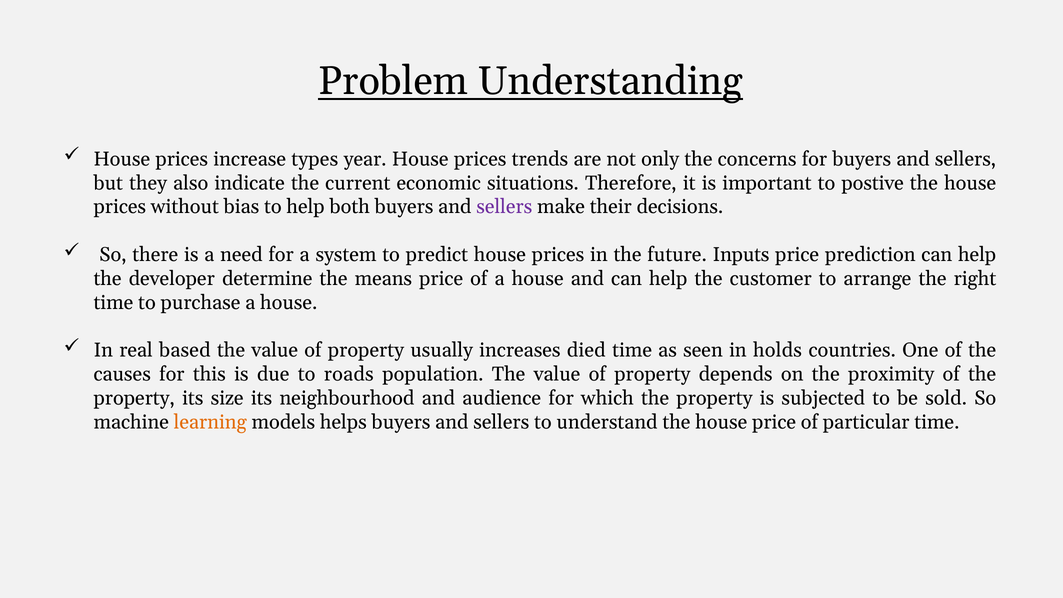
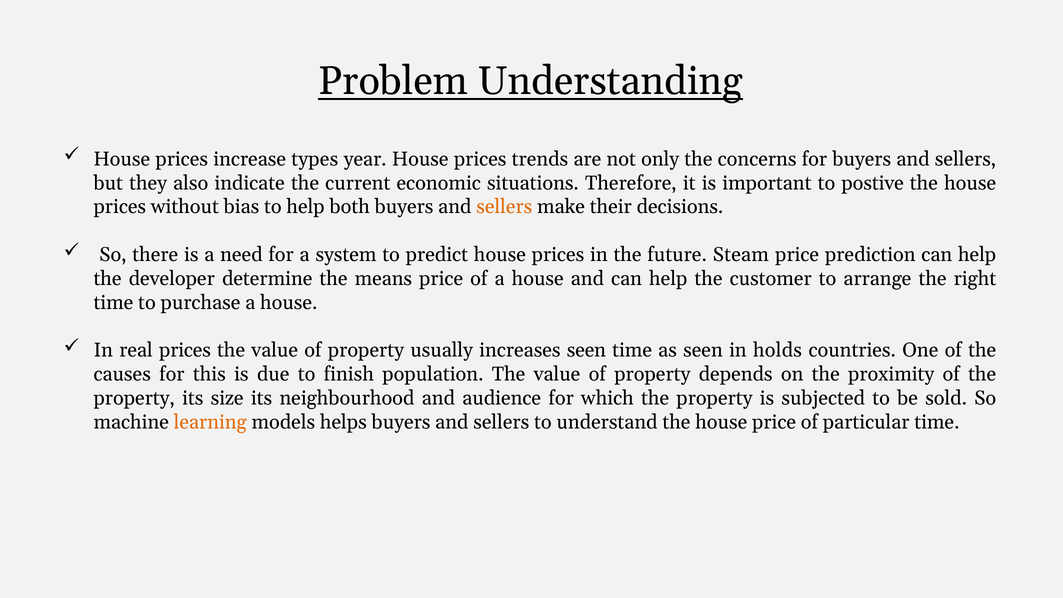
sellers at (504, 207) colour: purple -> orange
Inputs: Inputs -> Steam
real based: based -> prices
increases died: died -> seen
roads: roads -> finish
